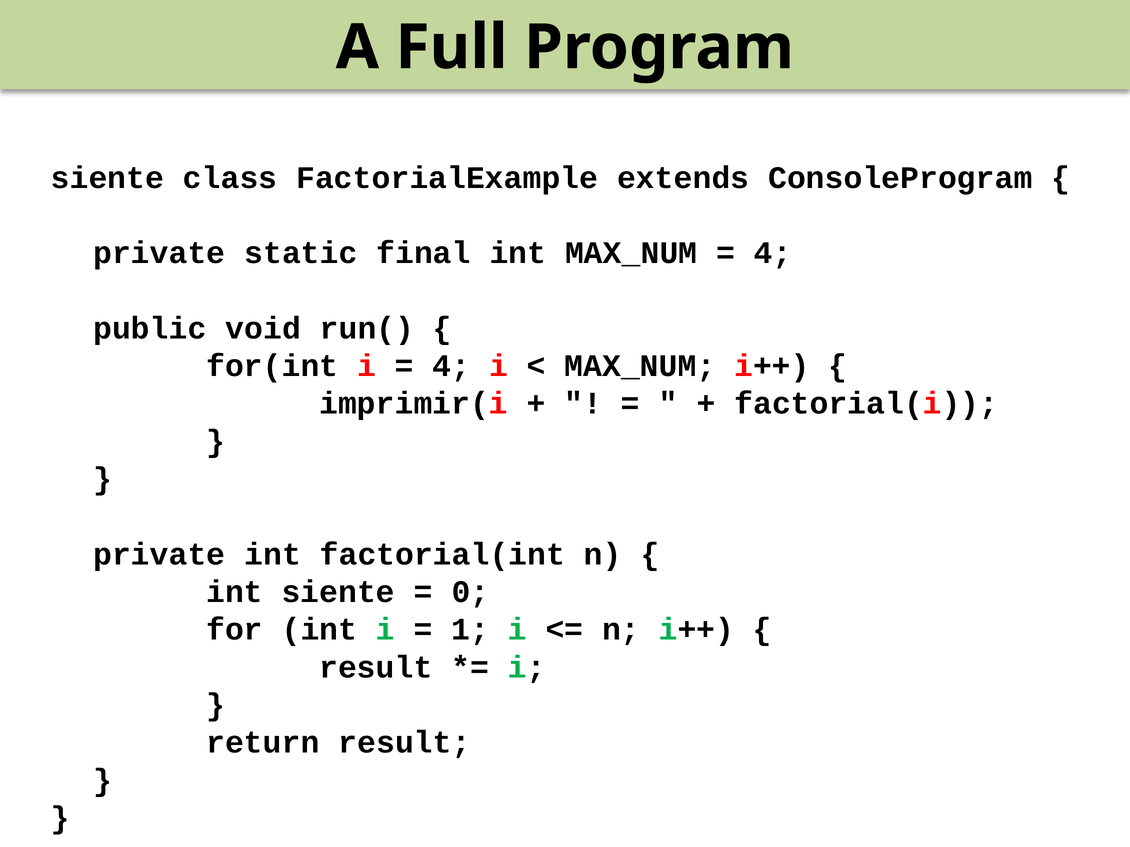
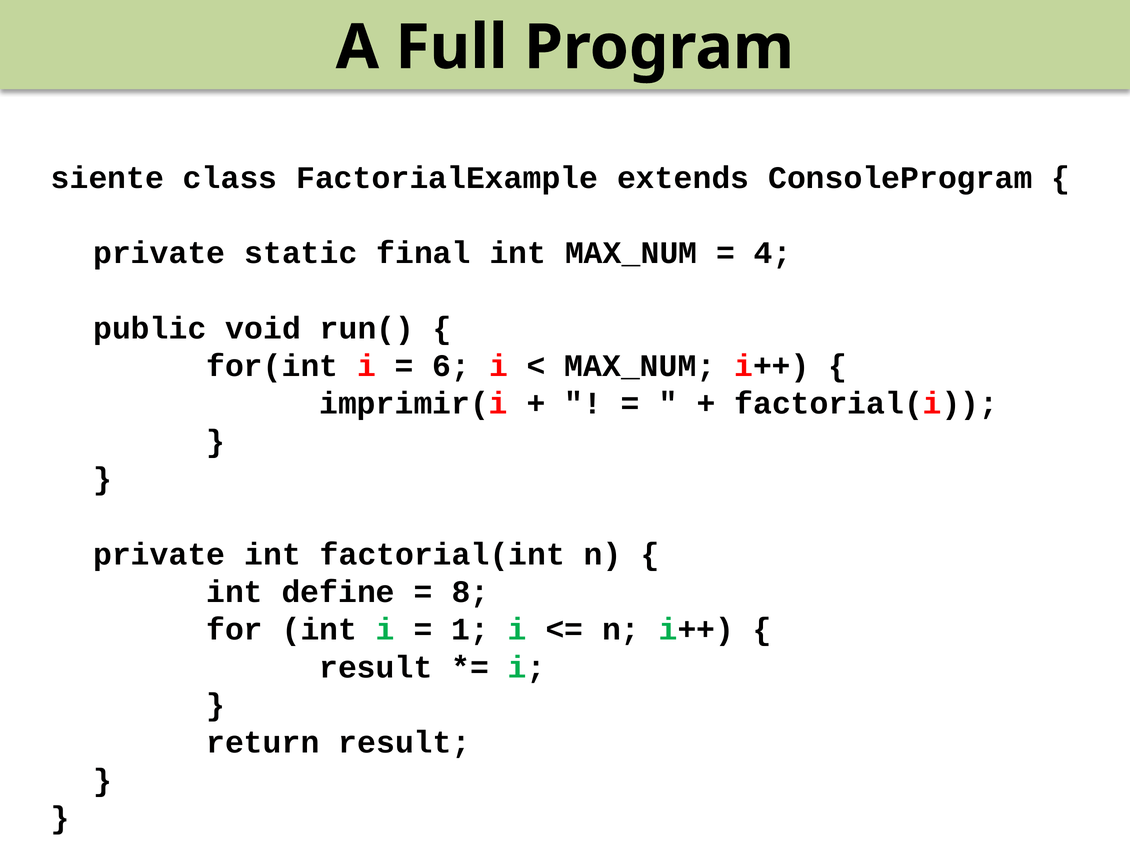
4 at (451, 366): 4 -> 6
int siente: siente -> define
0: 0 -> 8
